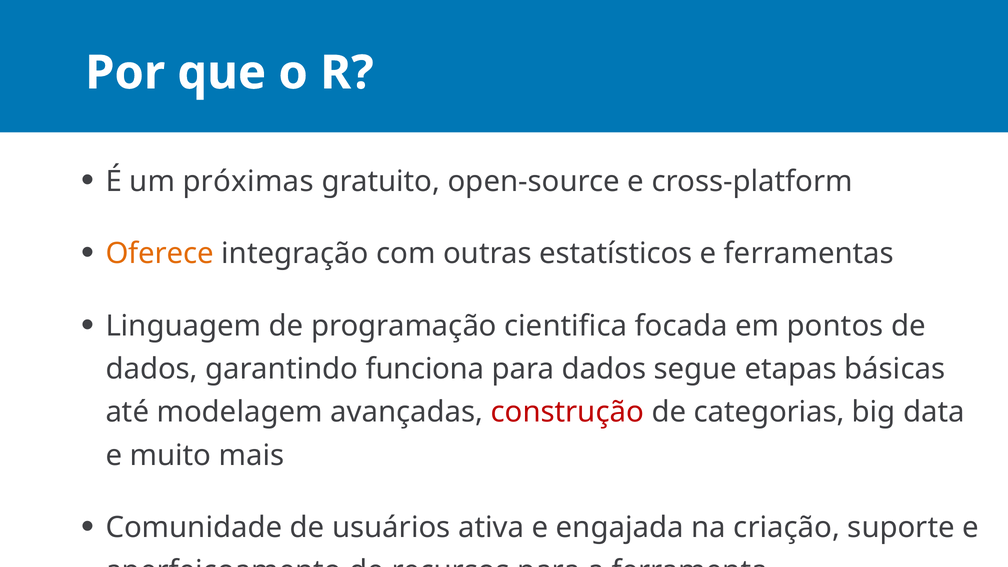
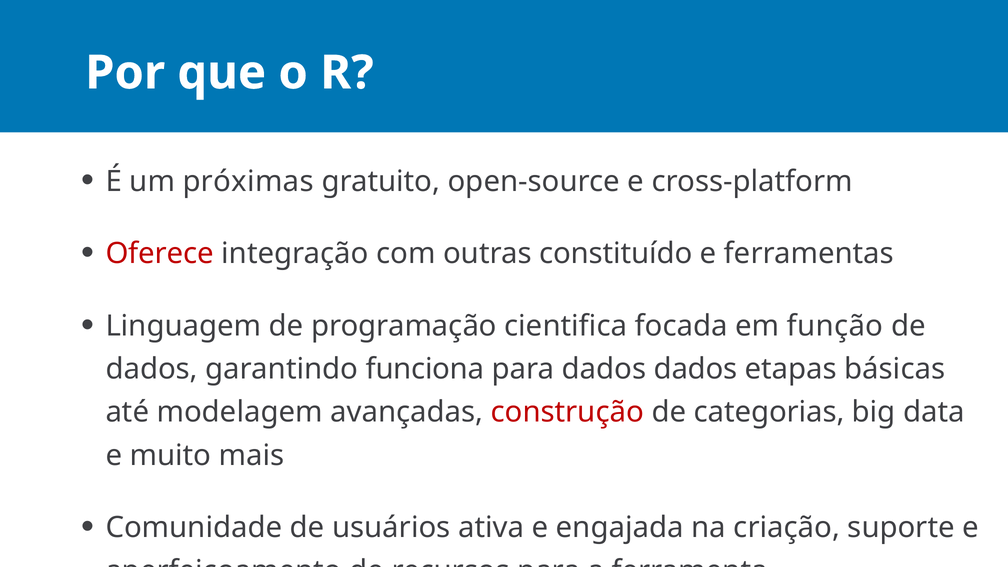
Oferece colour: orange -> red
estatísticos: estatísticos -> constituído
pontos: pontos -> função
dados segue: segue -> dados
